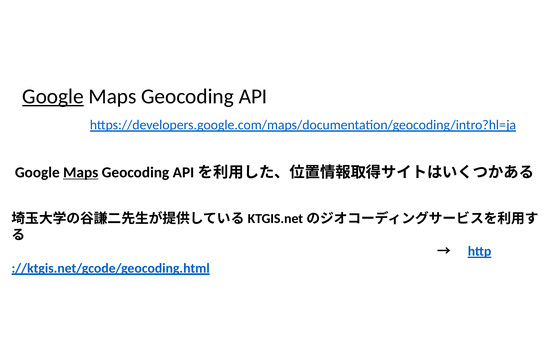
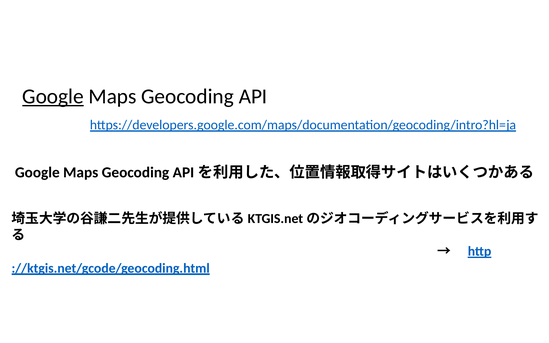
Maps at (81, 172) underline: present -> none
